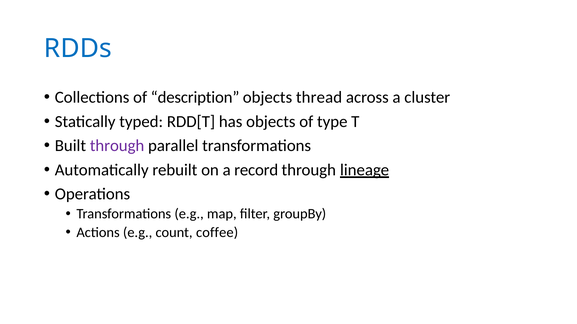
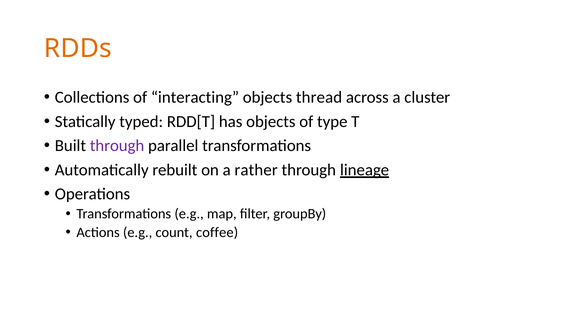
RDDs colour: blue -> orange
description: description -> interacting
record: record -> rather
